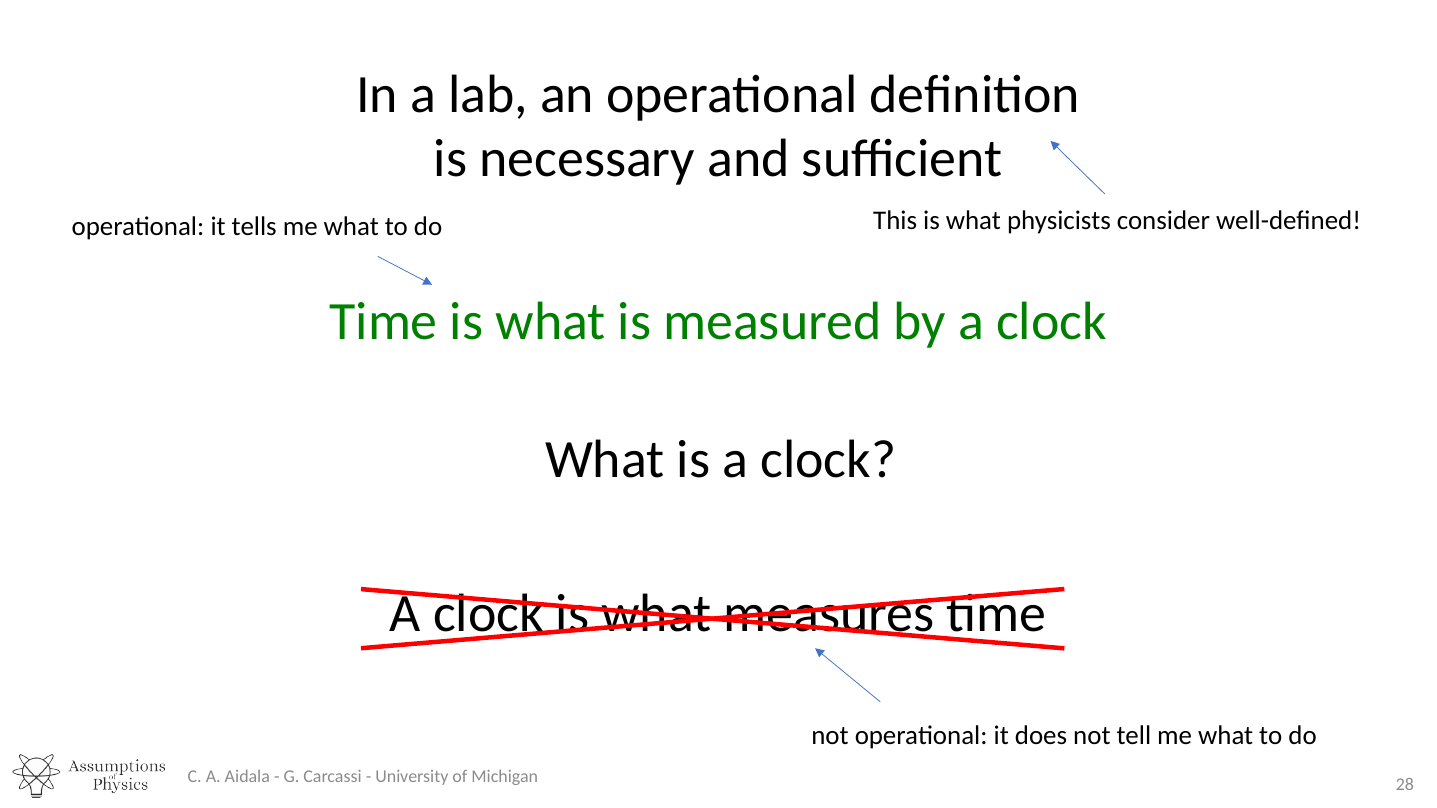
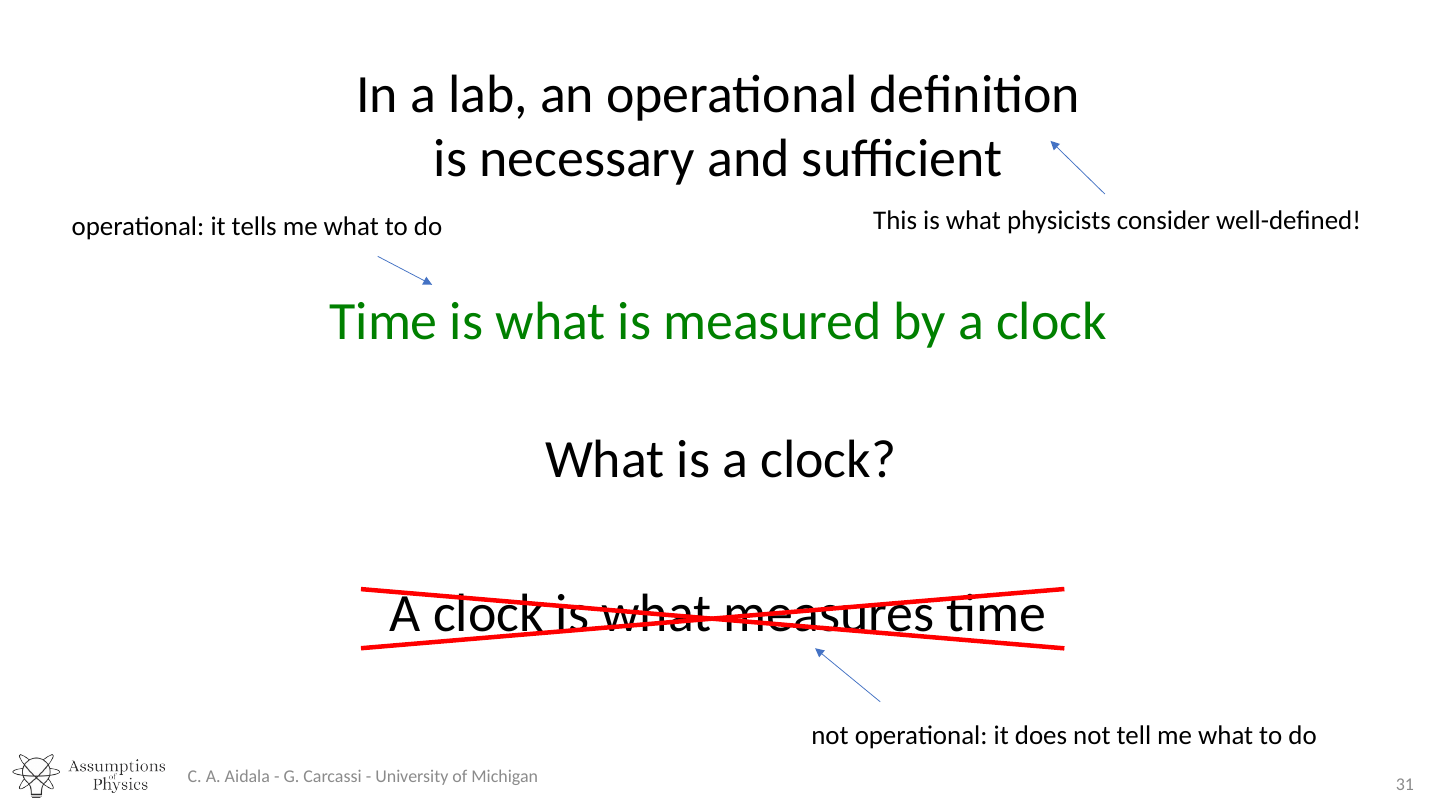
28: 28 -> 31
